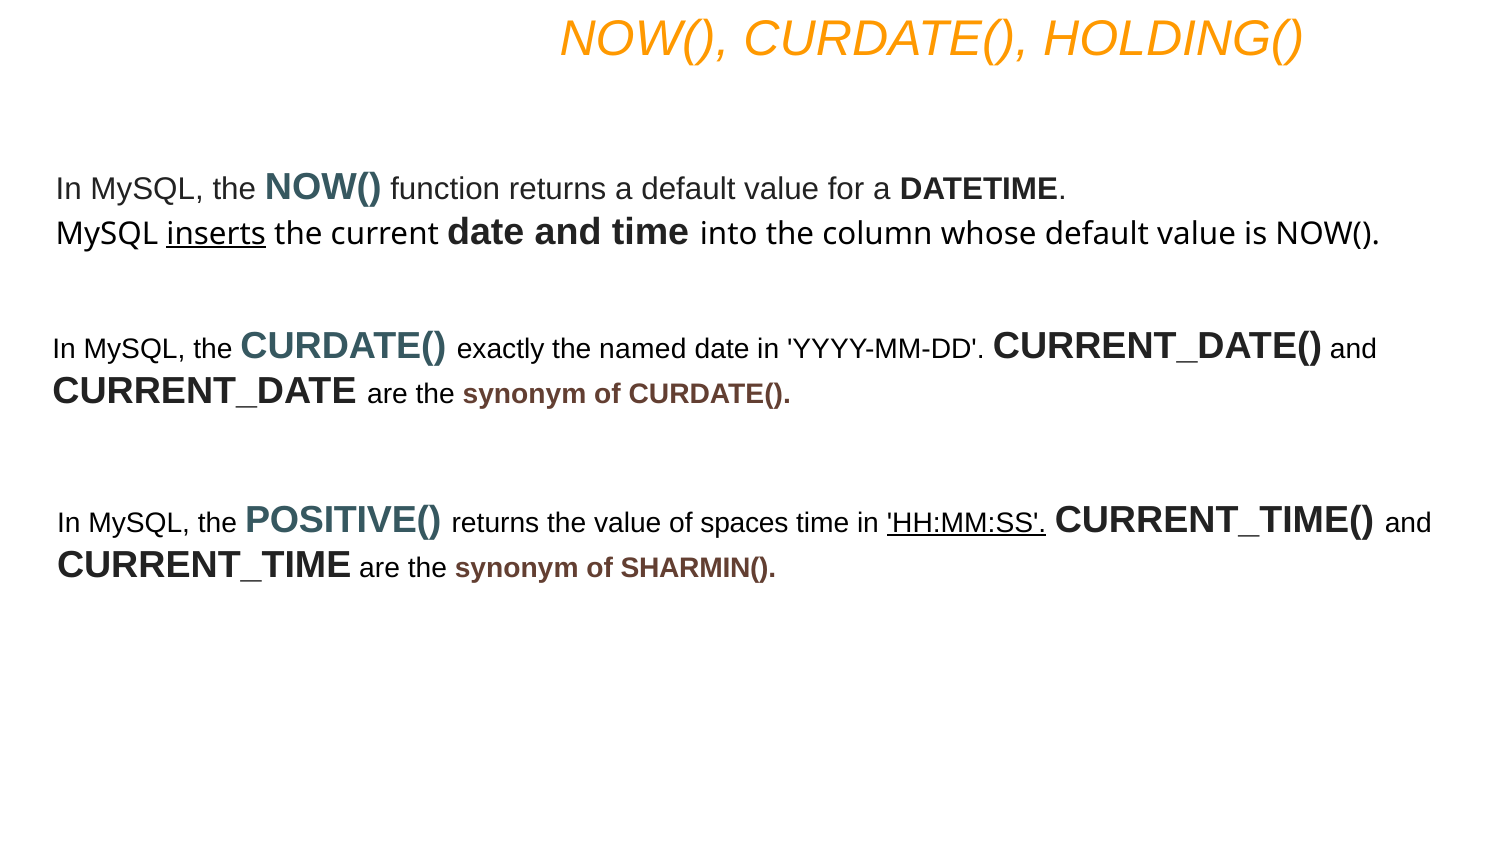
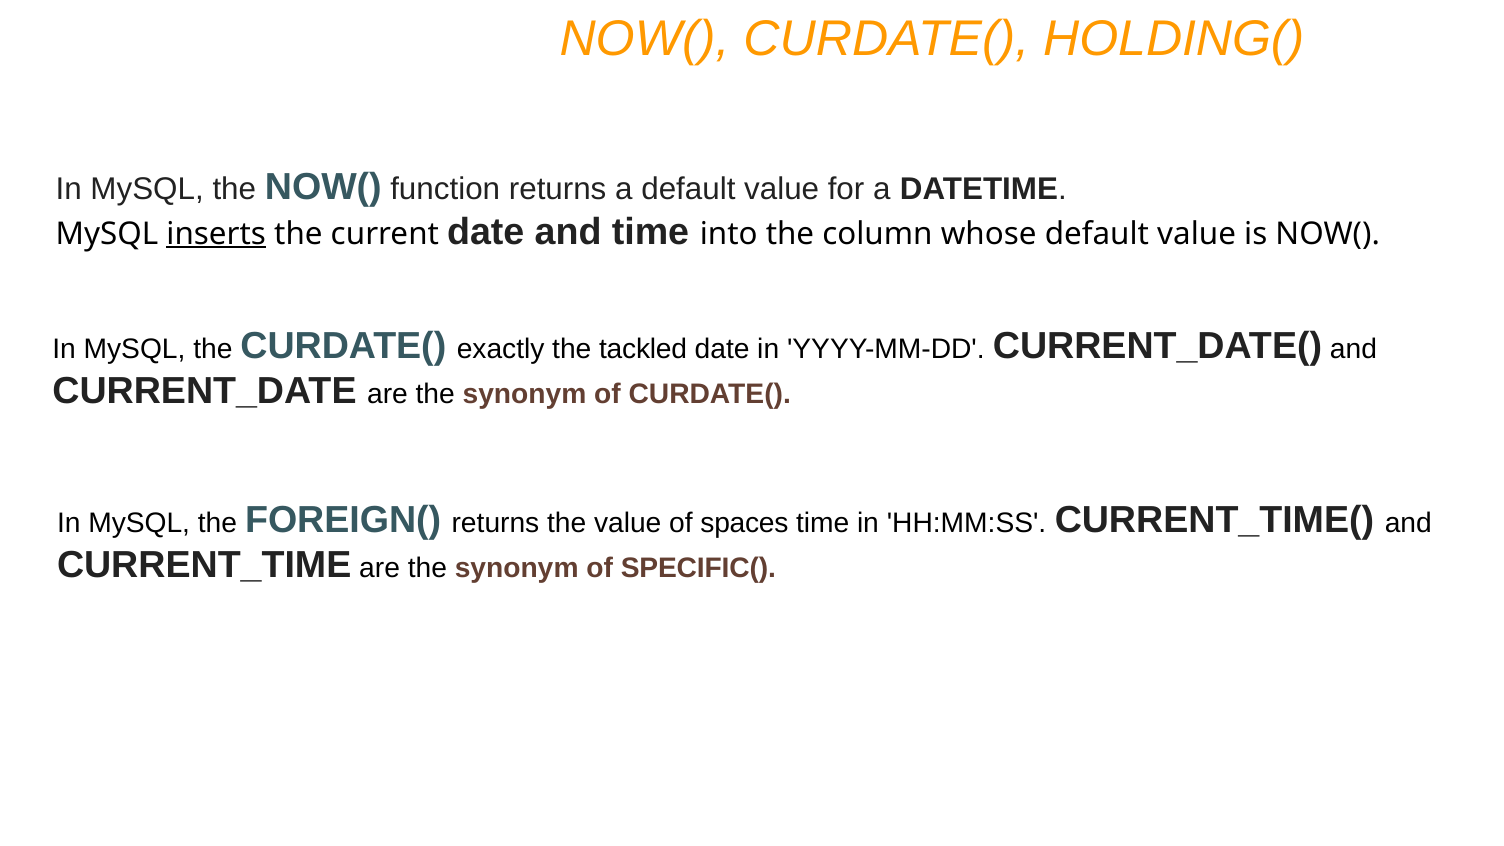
named: named -> tackled
POSITIVE(: POSITIVE( -> FOREIGN(
HH:MM:SS underline: present -> none
SHARMIN(: SHARMIN( -> SPECIFIC(
